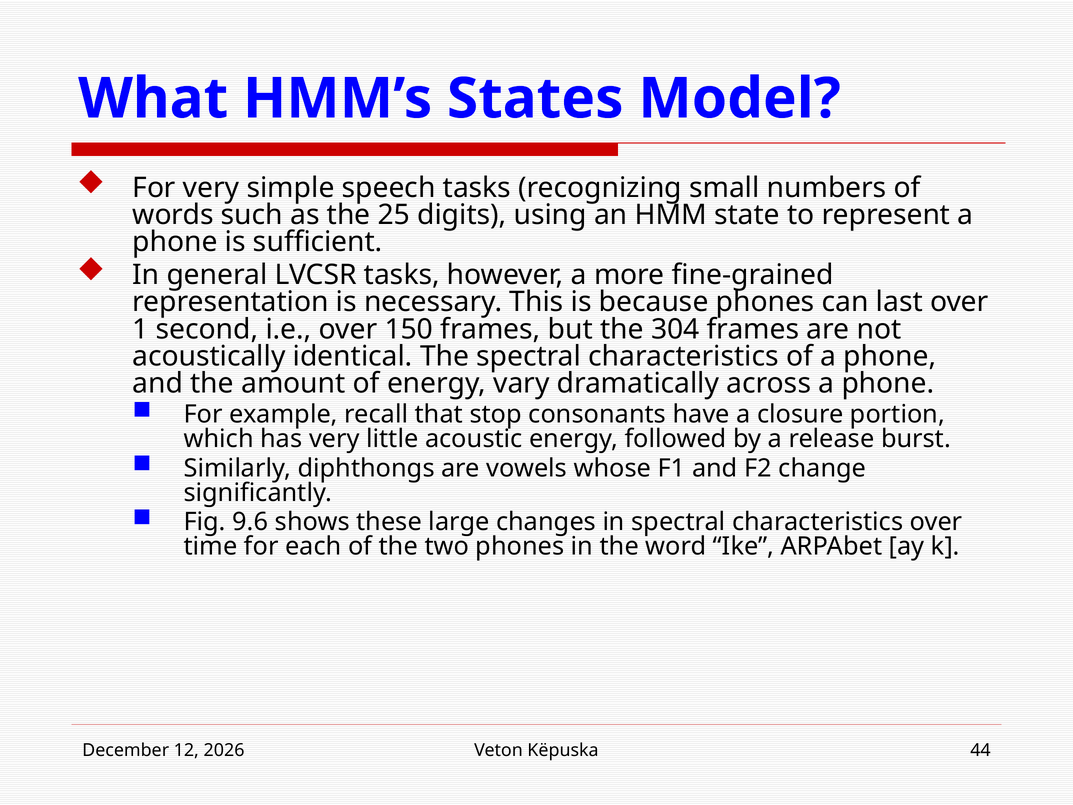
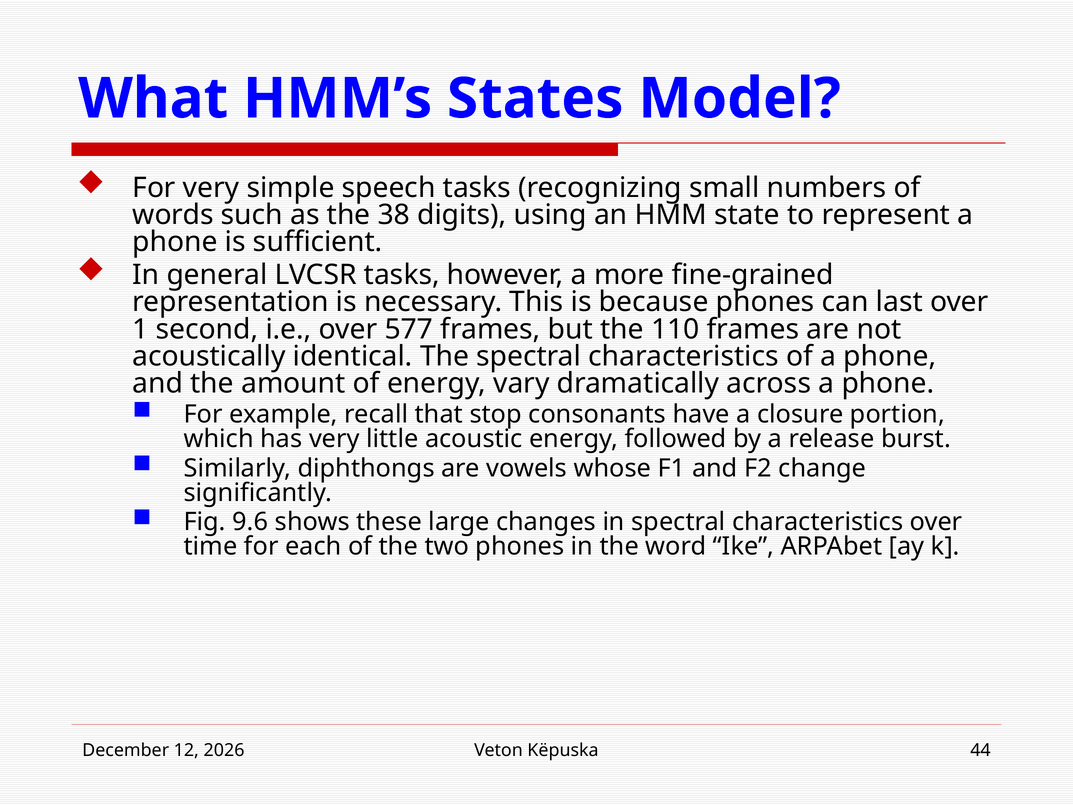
25: 25 -> 38
150: 150 -> 577
304: 304 -> 110
